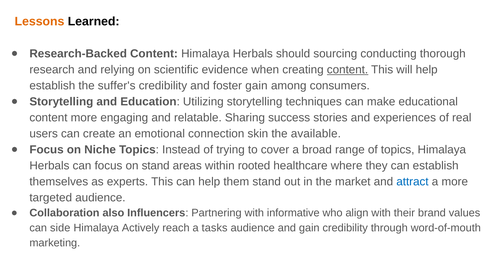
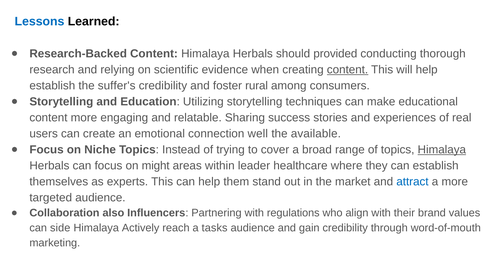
Lessons colour: orange -> blue
sourcing: sourcing -> provided
foster gain: gain -> rural
skin: skin -> well
Himalaya at (442, 150) underline: none -> present
on stand: stand -> might
rooted: rooted -> leader
informative: informative -> regulations
